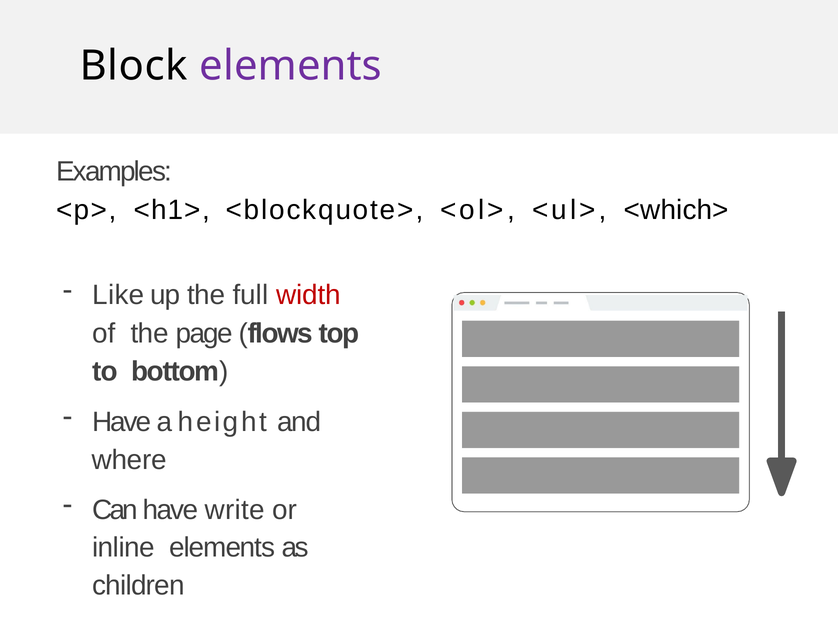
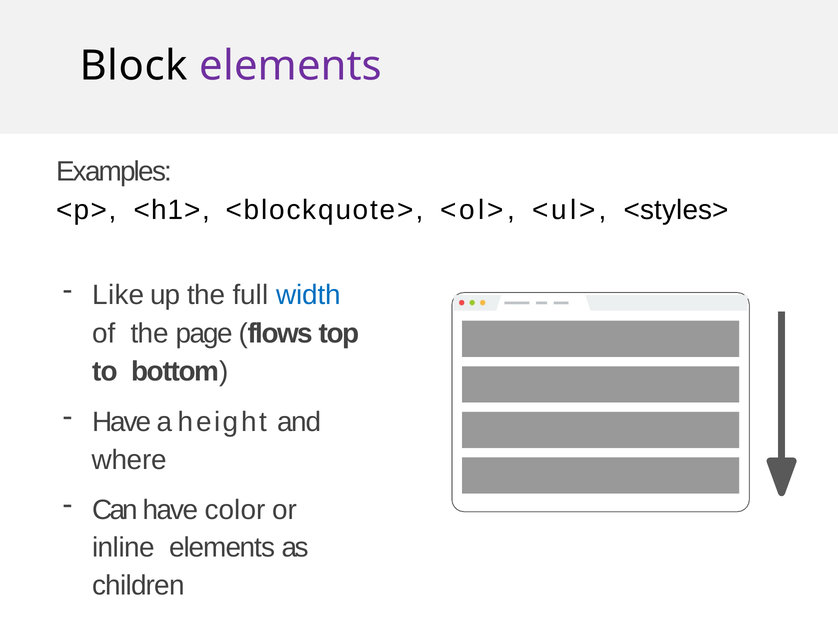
<which>: <which> -> <styles>
width colour: red -> blue
write: write -> color
